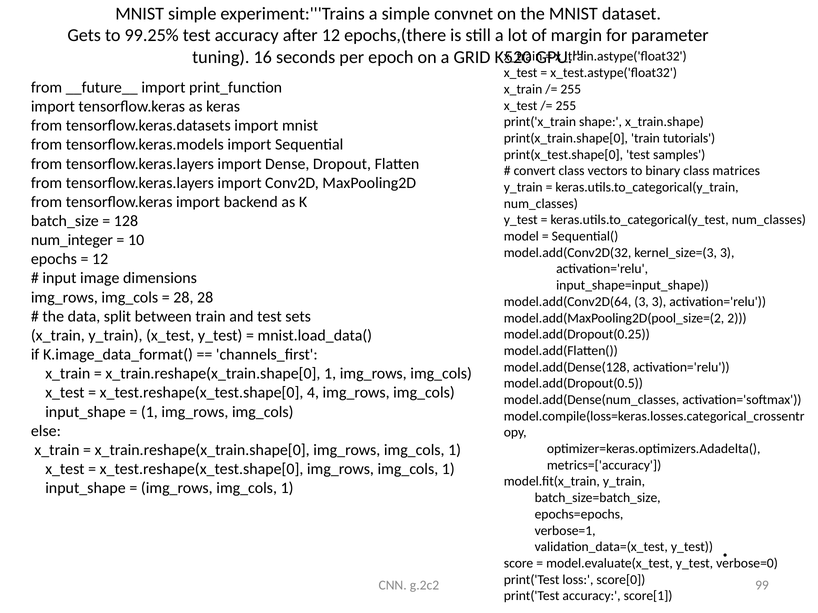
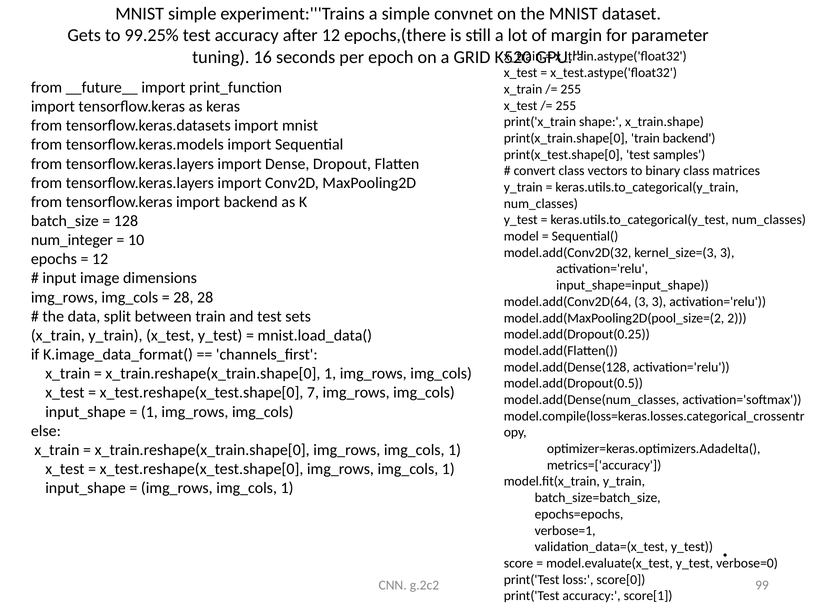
train tutorials: tutorials -> backend
4: 4 -> 7
